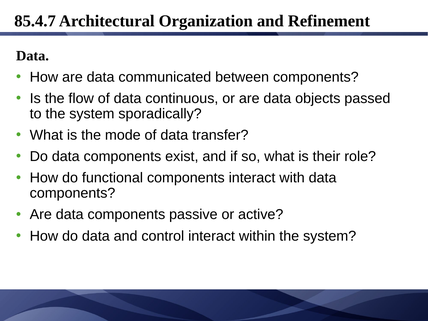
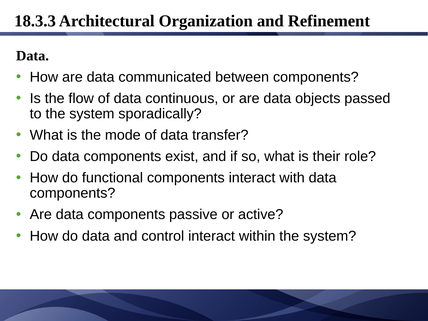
85.4.7: 85.4.7 -> 18.3.3
